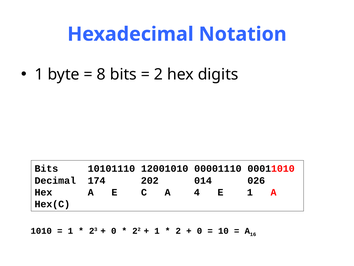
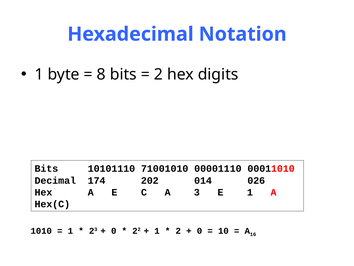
12001010: 12001010 -> 71001010
4: 4 -> 3
